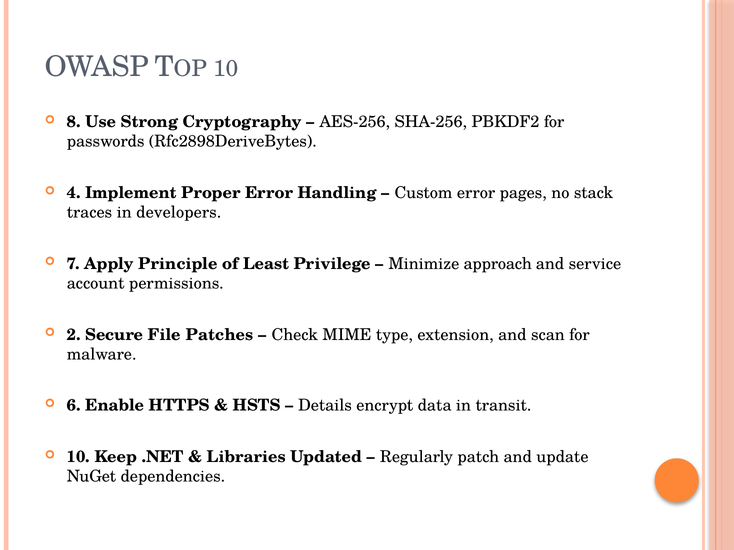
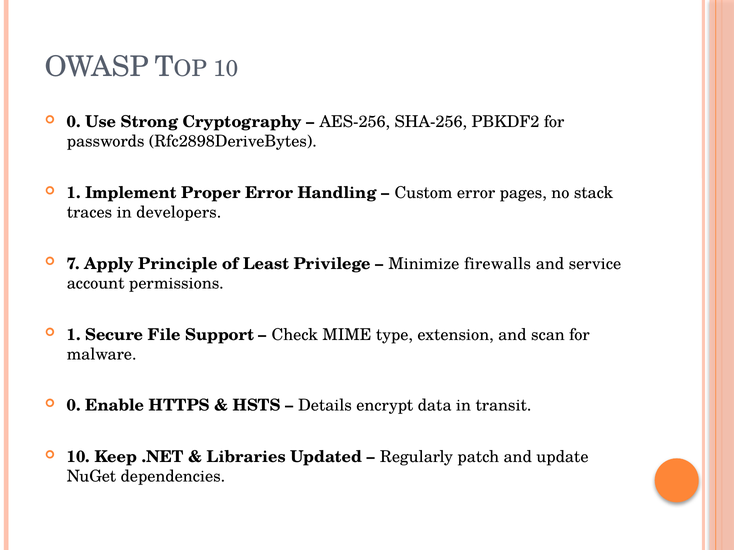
8 at (74, 122): 8 -> 0
4 at (74, 193): 4 -> 1
approach: approach -> firewalls
2 at (74, 335): 2 -> 1
Patches: Patches -> Support
6 at (74, 406): 6 -> 0
